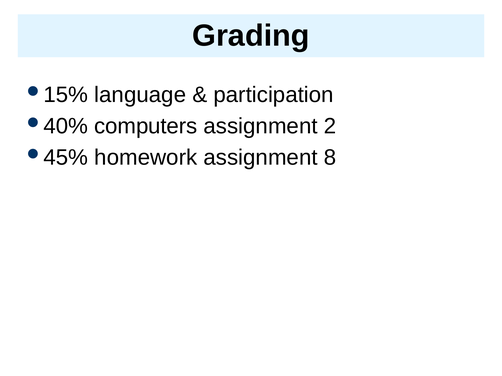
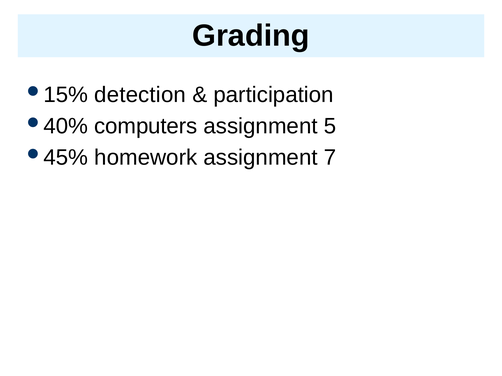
language: language -> detection
2: 2 -> 5
8: 8 -> 7
